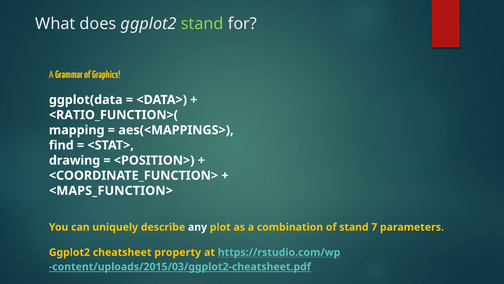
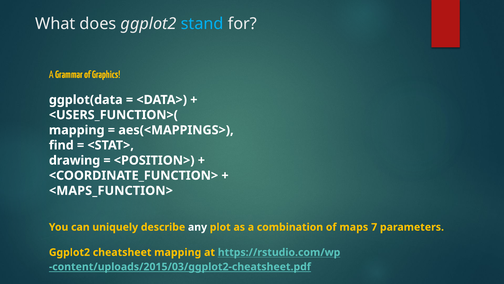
stand at (202, 24) colour: light green -> light blue
<RATIO_FUNCTION>(: <RATIO_FUNCTION>( -> <USERS_FUNCTION>(
of stand: stand -> maps
cheatsheet property: property -> mapping
